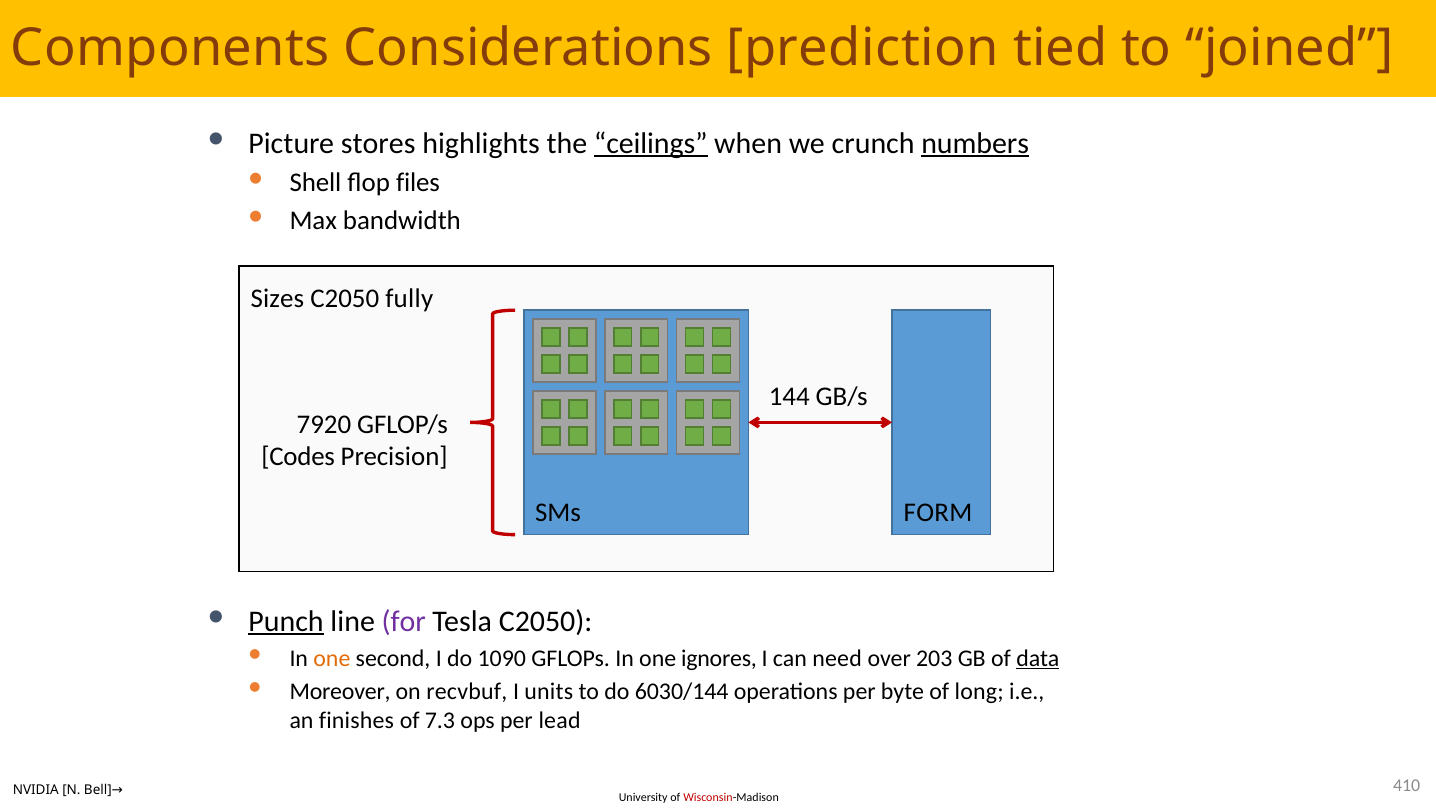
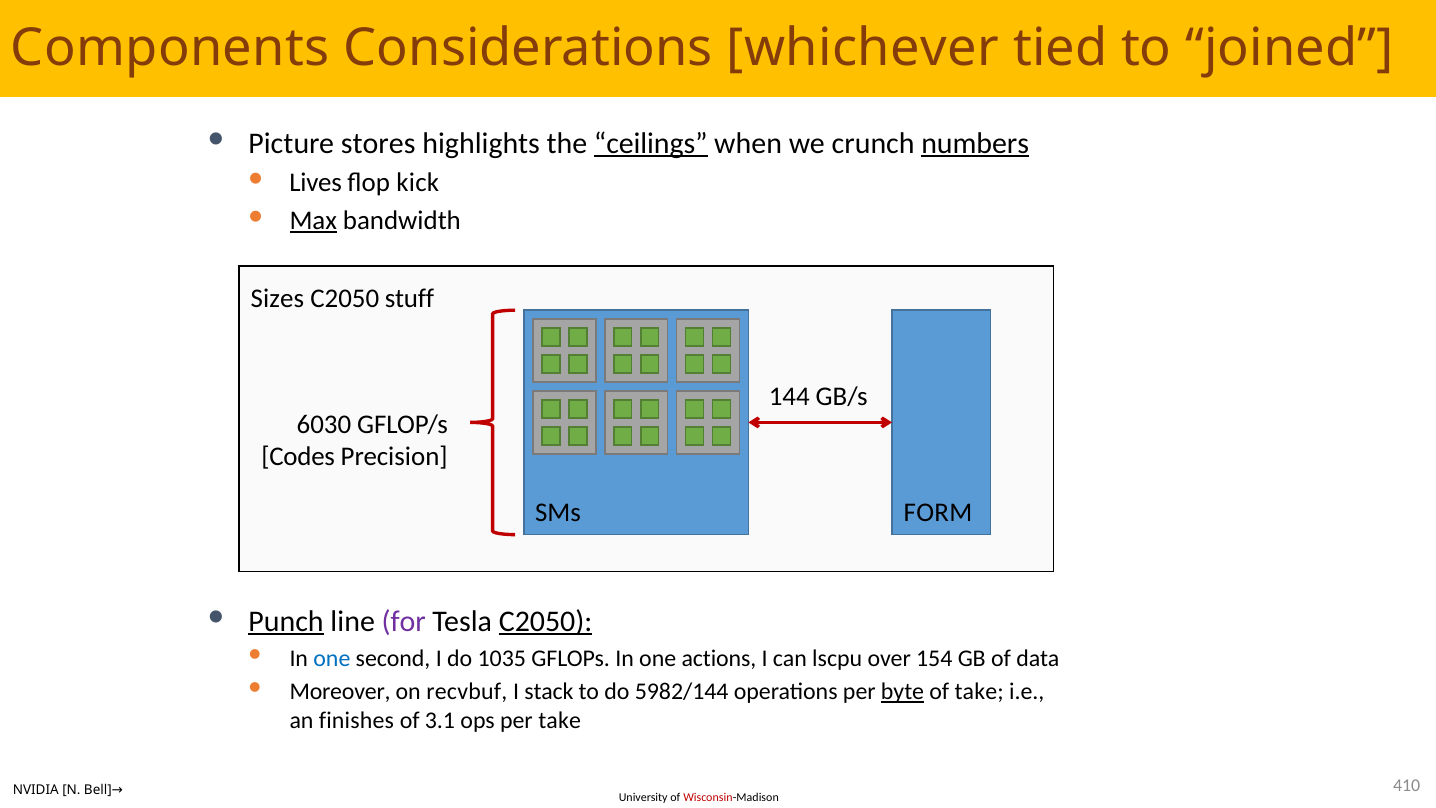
prediction: prediction -> whichever
Shell: Shell -> Lives
files: files -> kick
Max underline: none -> present
fully: fully -> stuff
7920: 7920 -> 6030
C2050 at (546, 621) underline: none -> present
one at (332, 658) colour: orange -> blue
1090: 1090 -> 1035
ignores: ignores -> actions
need: need -> lscpu
203: 203 -> 154
data underline: present -> none
units: units -> stack
6030/144: 6030/144 -> 5982/144
byte underline: none -> present
of long: long -> take
7.3: 7.3 -> 3.1
per lead: lead -> take
